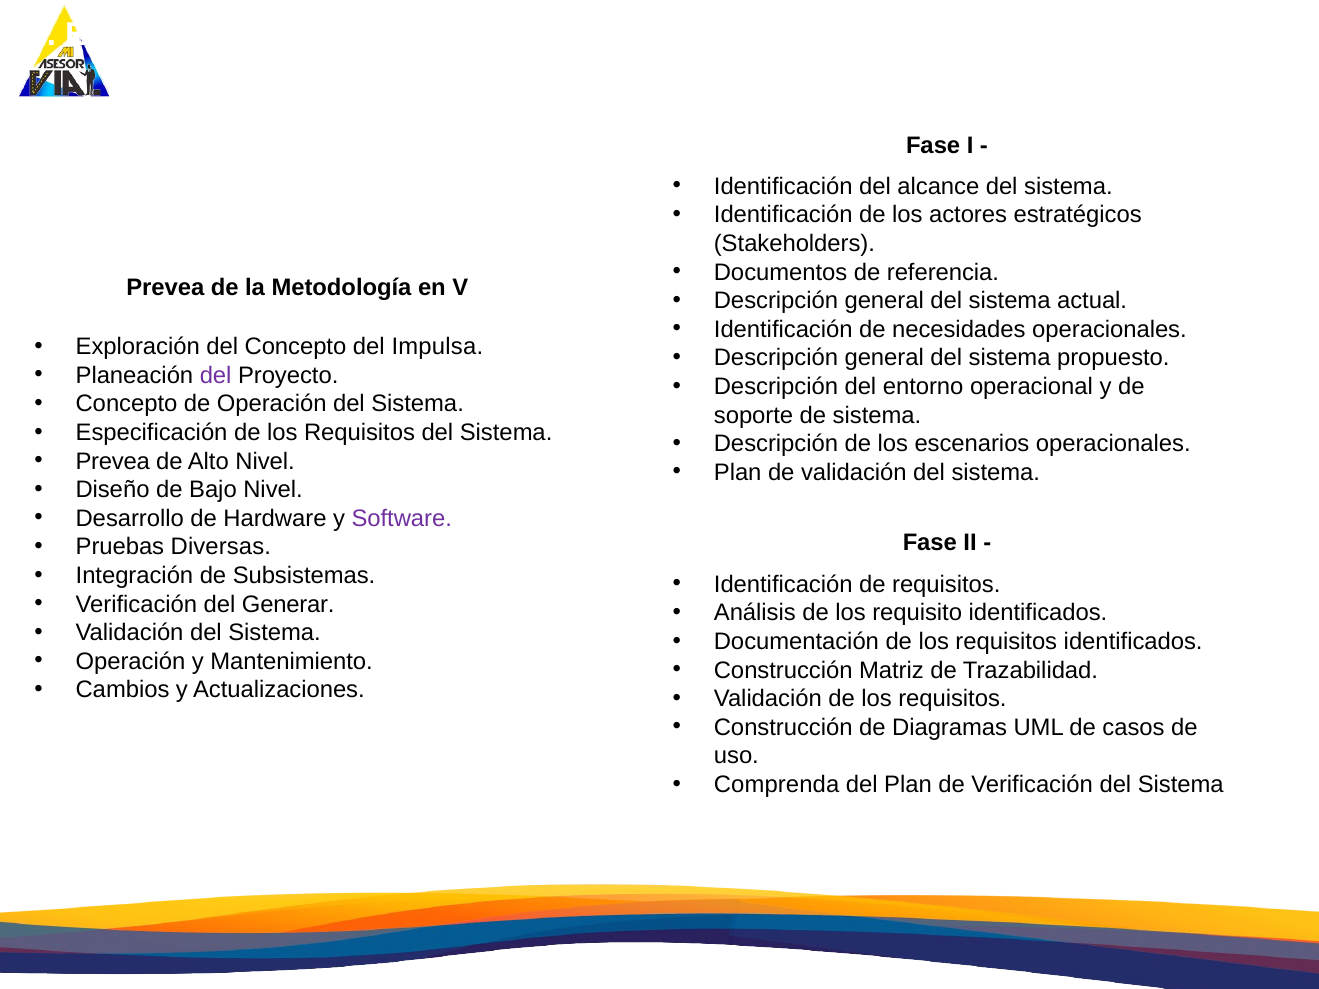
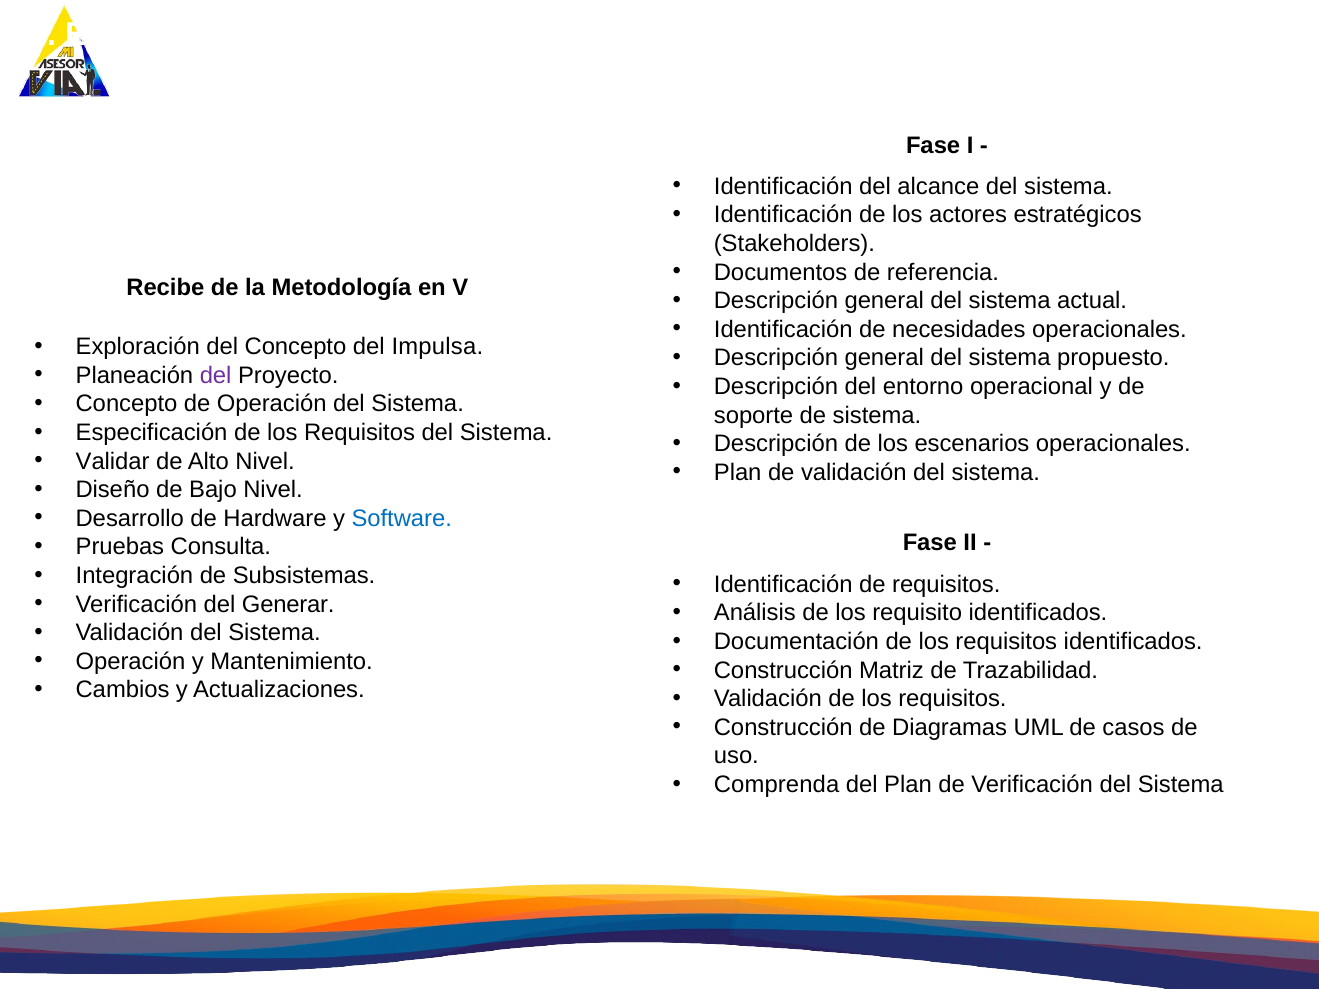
Prevea at (165, 288): Prevea -> Recibe
Prevea at (113, 461): Prevea -> Validar
Software colour: purple -> blue
Diversas: Diversas -> Consulta
